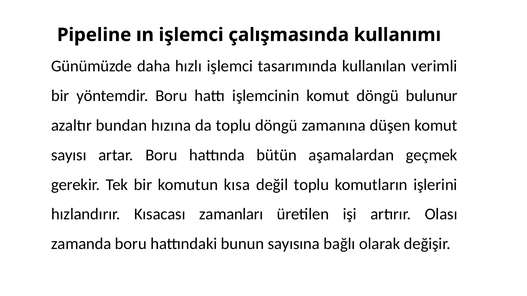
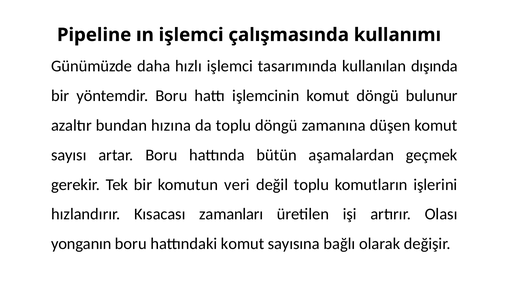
verimli: verimli -> dışında
kısa: kısa -> veri
zamanda: zamanda -> yonganın
hattındaki bunun: bunun -> komut
